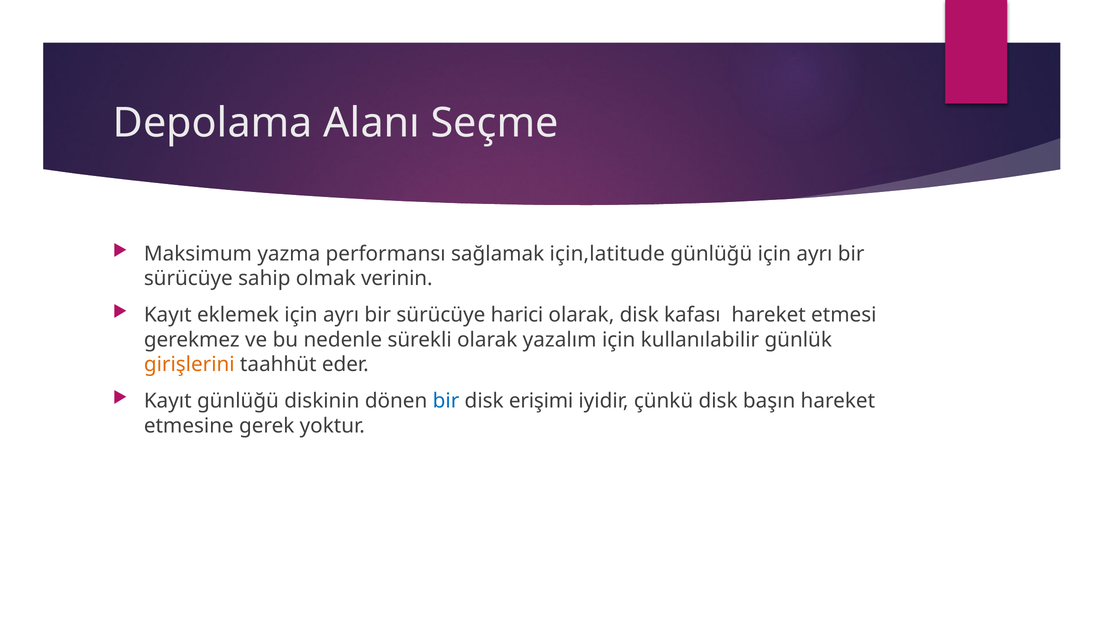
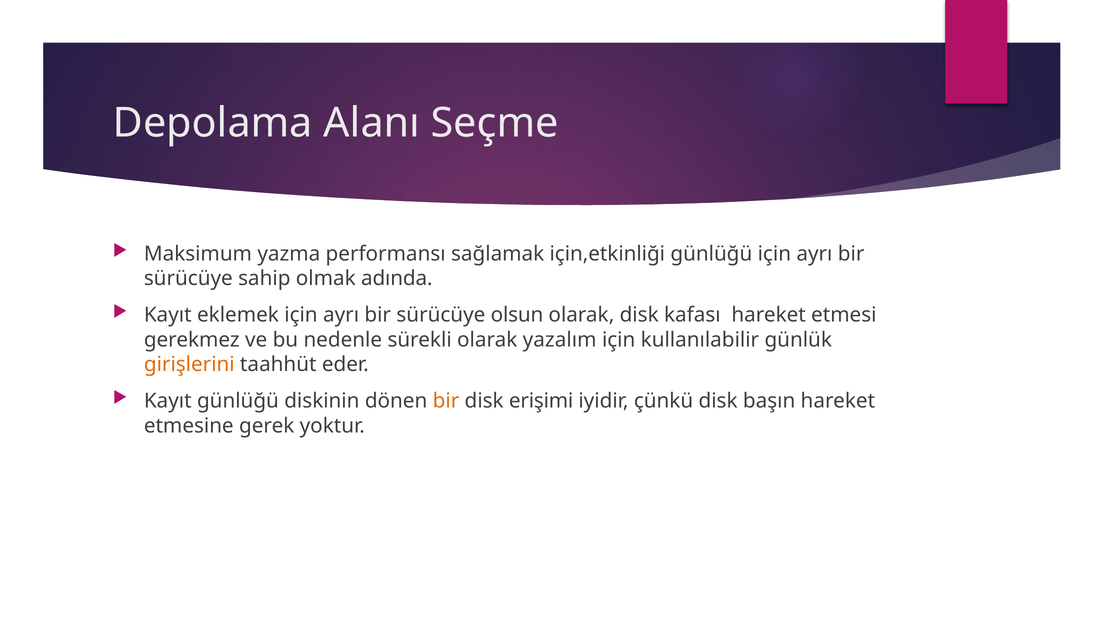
için,latitude: için,latitude -> için,etkinliği
verinin: verinin -> adında
harici: harici -> olsun
bir at (446, 401) colour: blue -> orange
